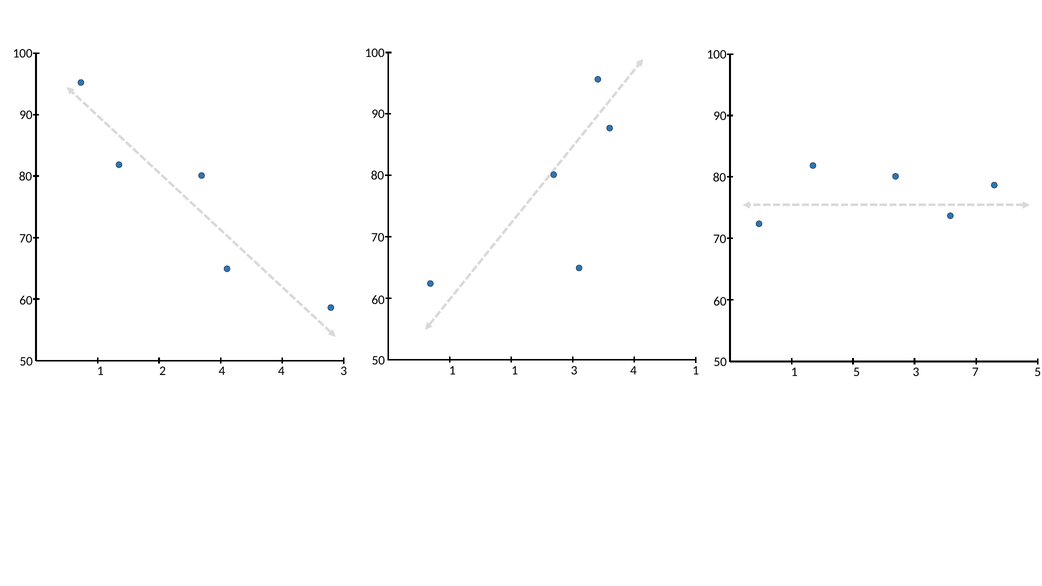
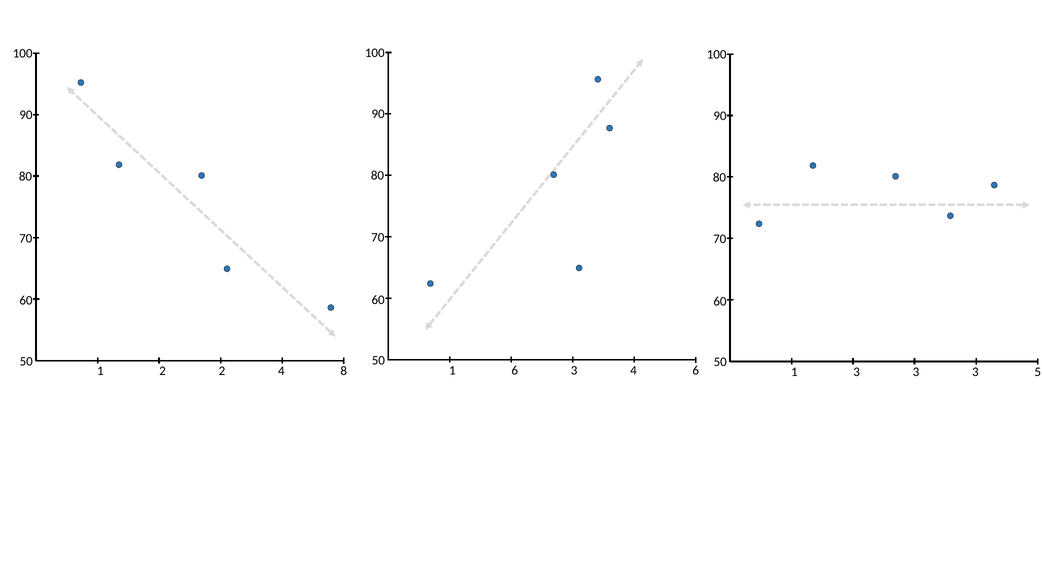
1 1: 1 -> 6
4 1: 1 -> 6
2 4: 4 -> 2
4 3: 3 -> 8
1 5: 5 -> 3
7 at (975, 372): 7 -> 3
